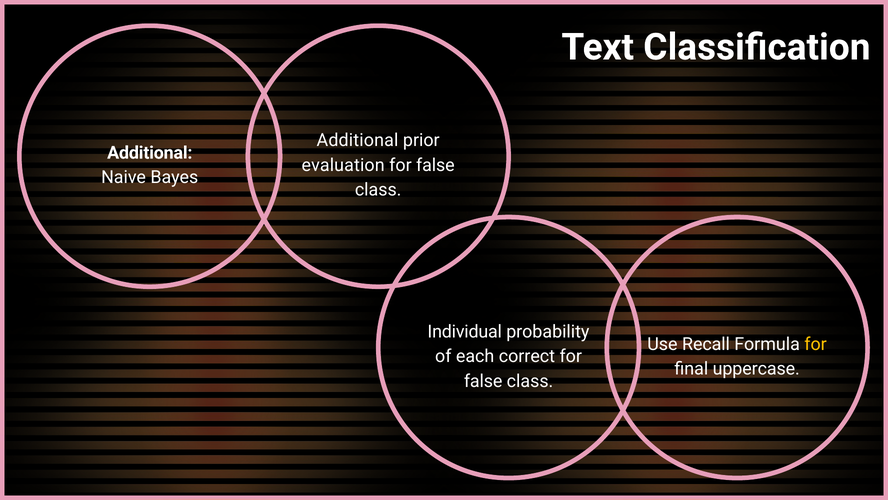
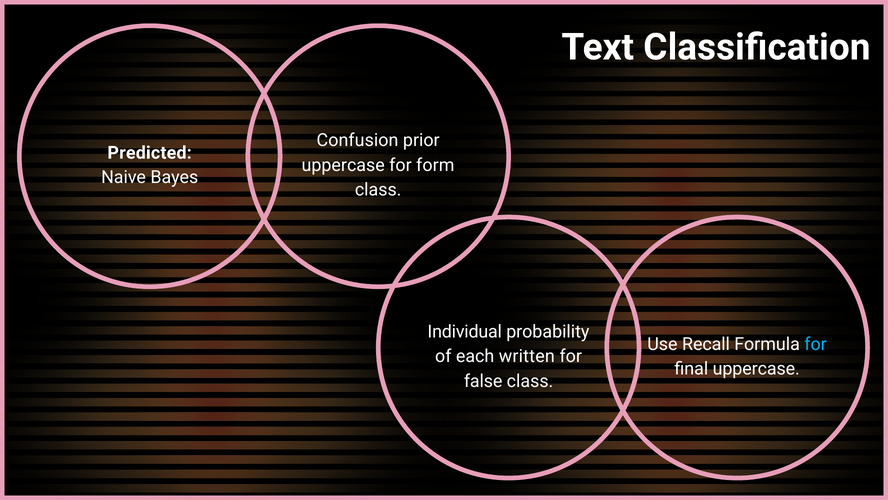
Additional at (357, 140): Additional -> Confusion
Additional at (150, 153): Additional -> Predicted
evaluation at (343, 165): evaluation -> uppercase
false at (435, 165): false -> form
for at (816, 344) colour: yellow -> light blue
correct: correct -> written
